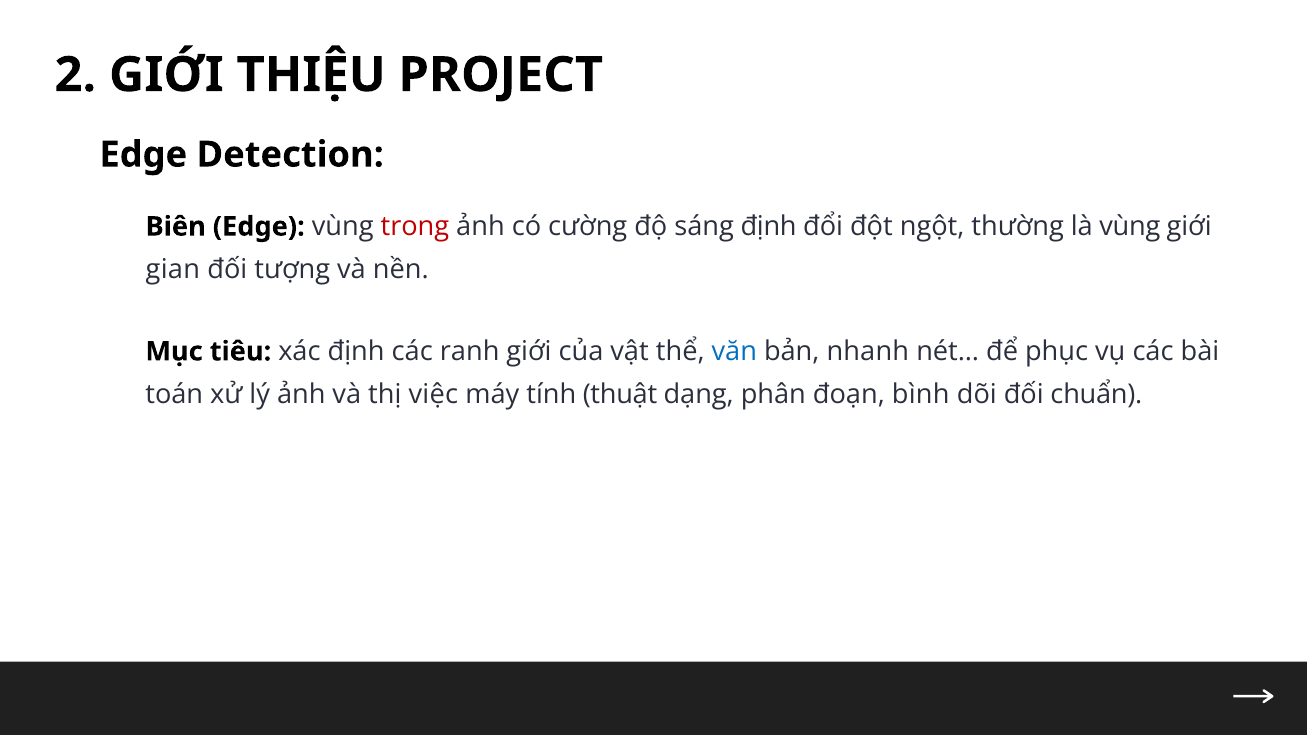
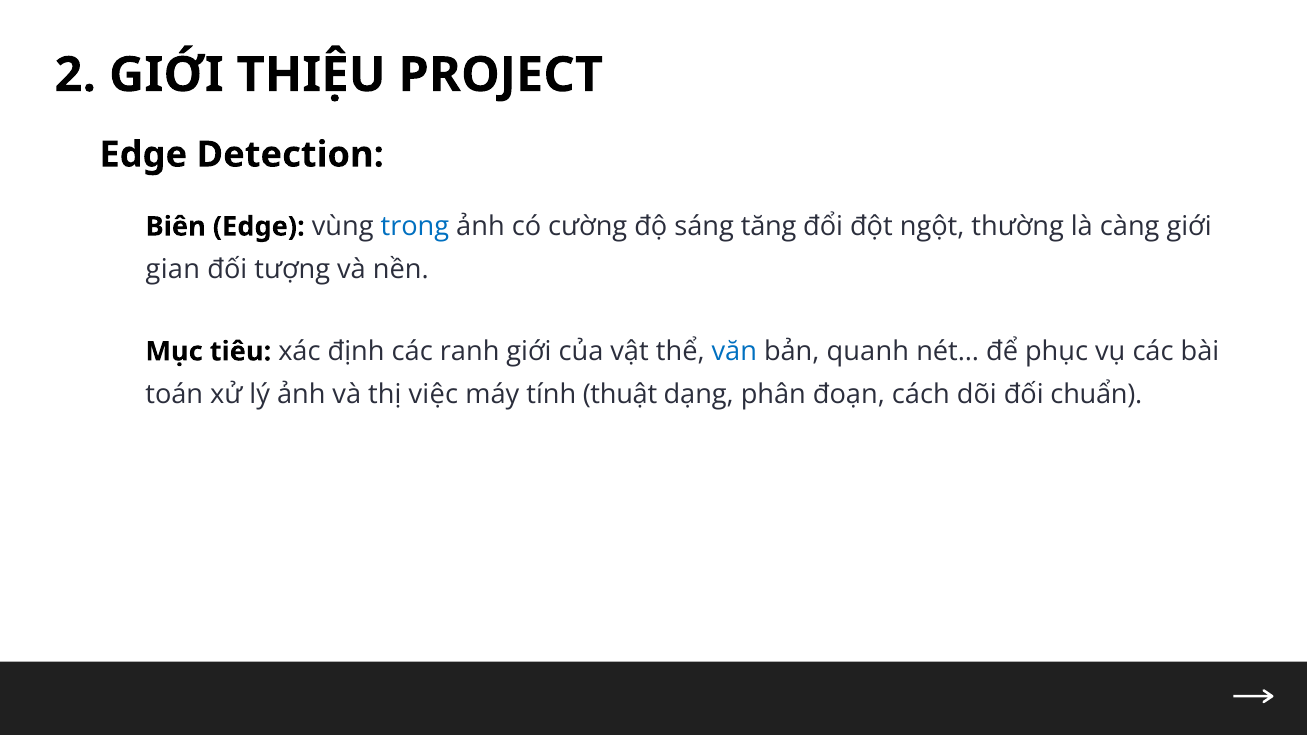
trong colour: red -> blue
sáng định: định -> tăng
là vùng: vùng -> càng
nhanh: nhanh -> quanh
bình: bình -> cách
